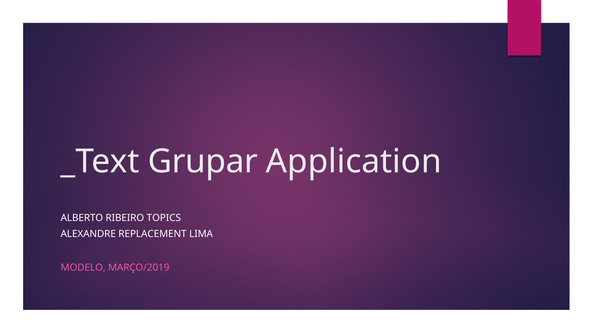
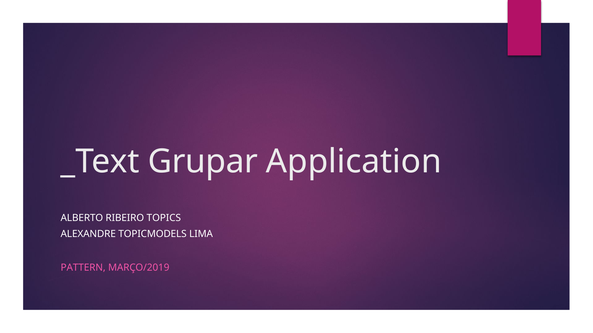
REPLACEMENT: REPLACEMENT -> TOPICMODELS
MODELO: MODELO -> PATTERN
